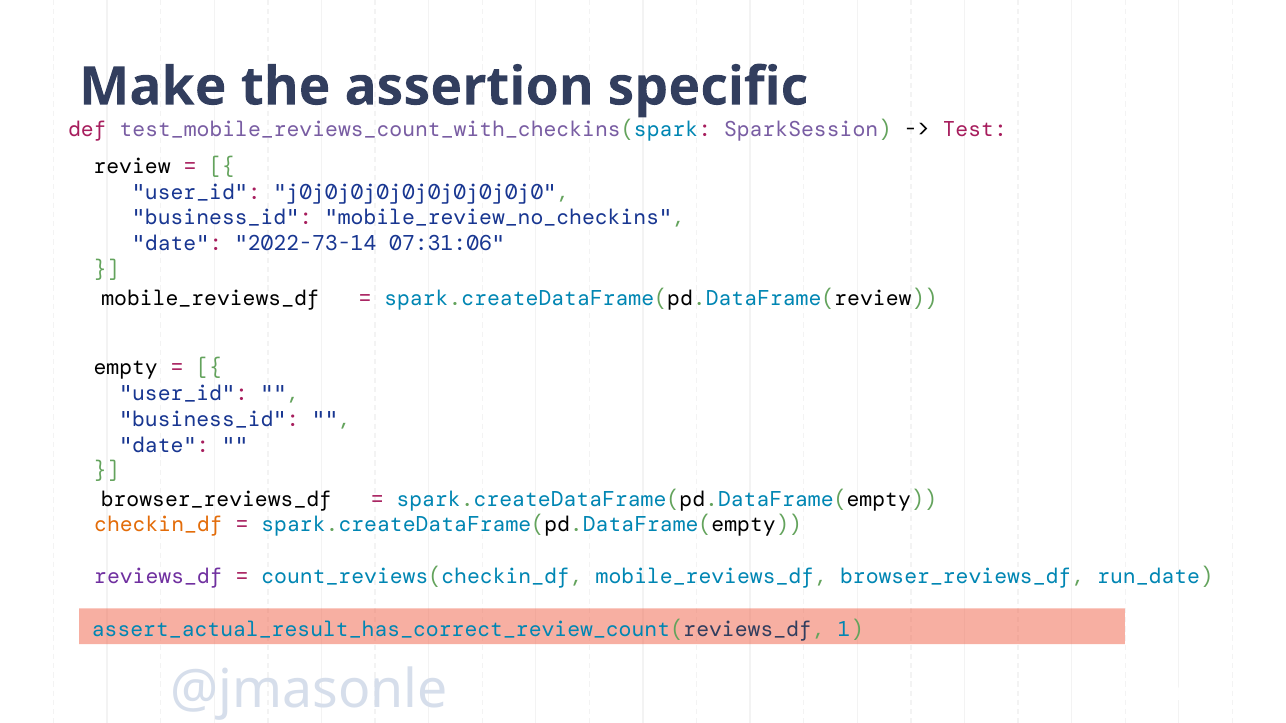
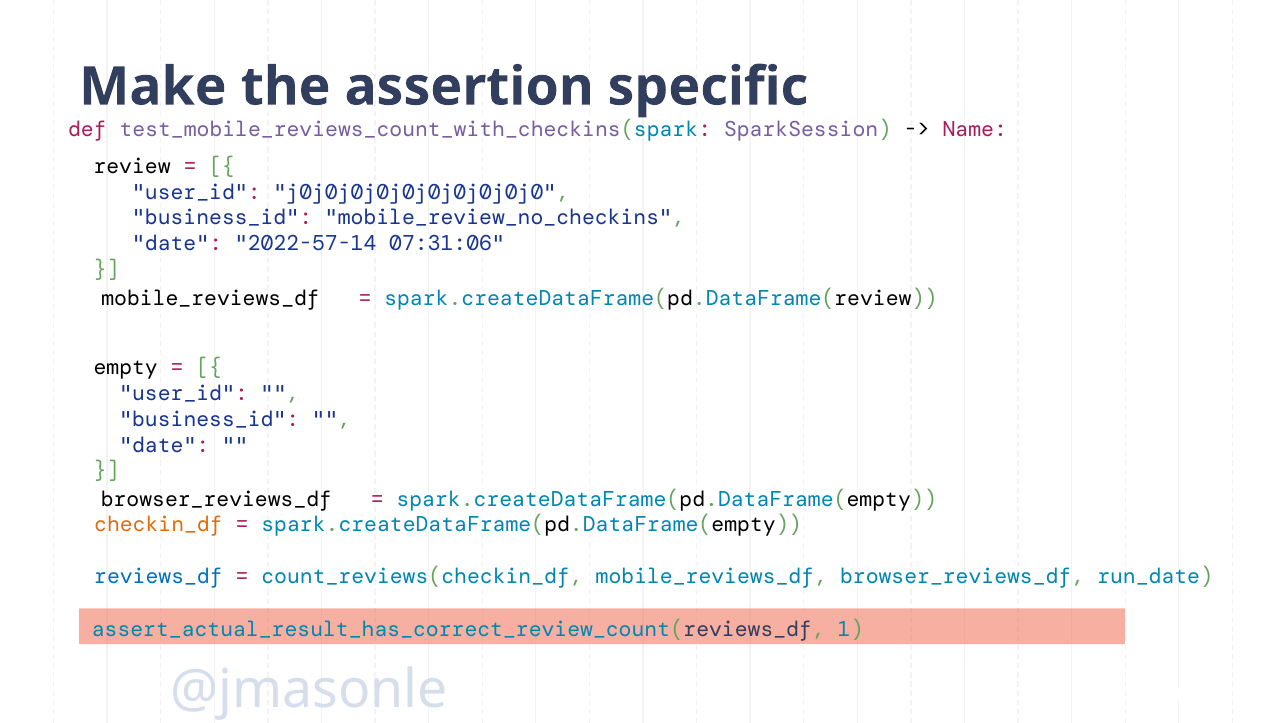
Test: Test -> Name
2022-73-14: 2022-73-14 -> 2022-57-14
reviews_df colour: purple -> blue
